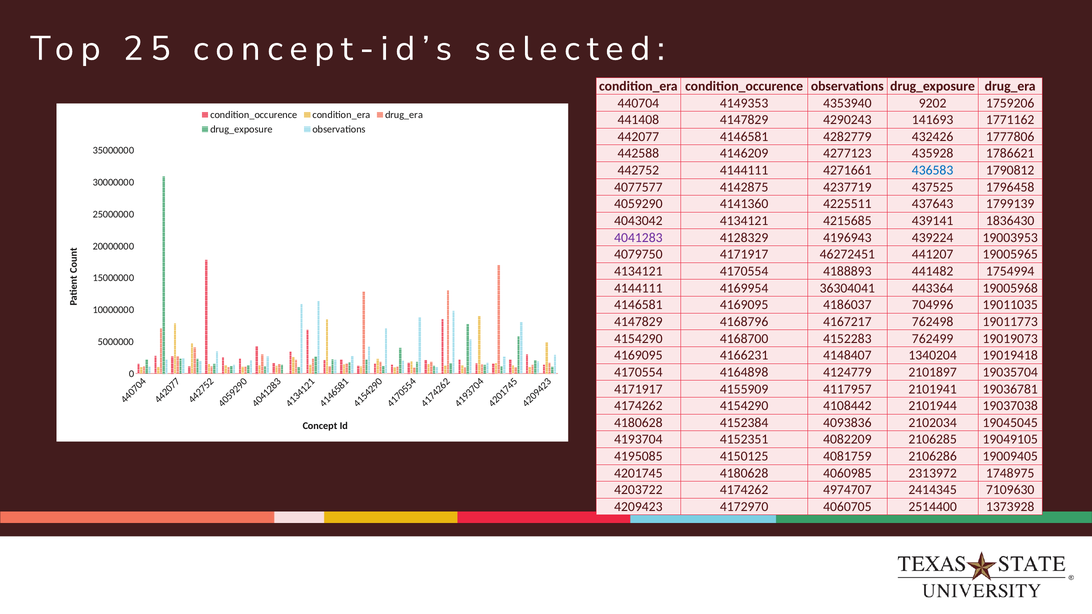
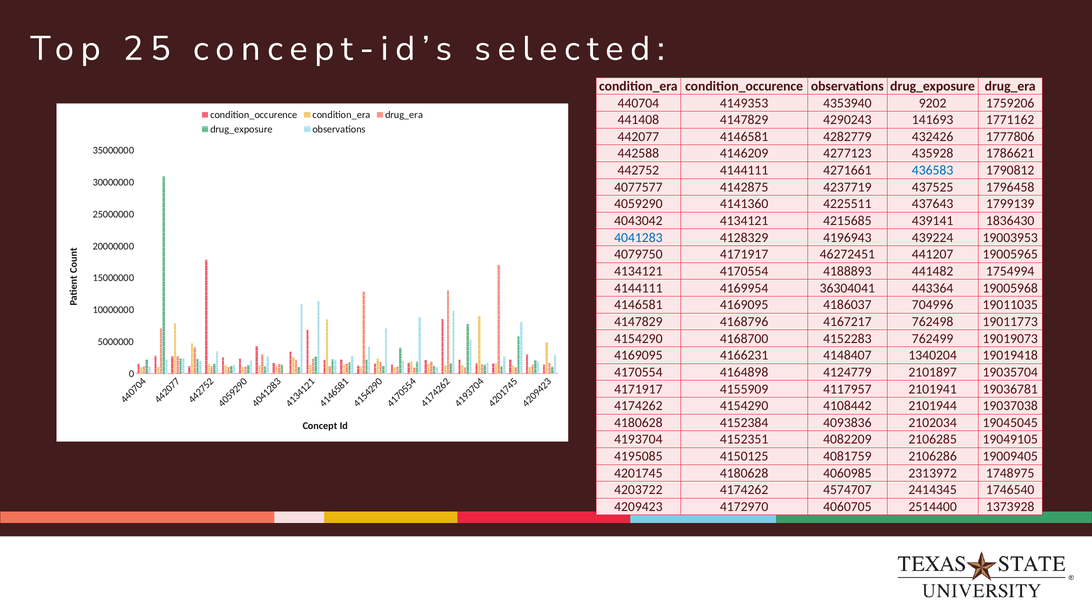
4041283 colour: purple -> blue
4974707: 4974707 -> 4574707
7109630: 7109630 -> 1746540
